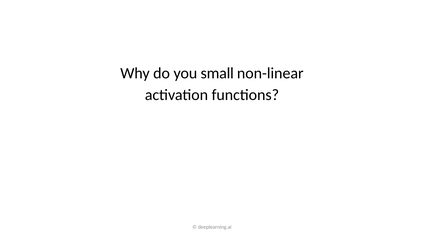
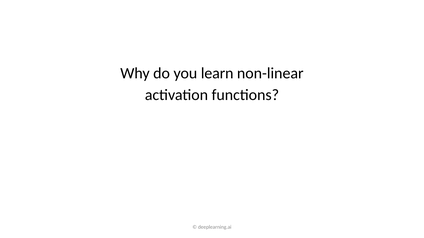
small: small -> learn
